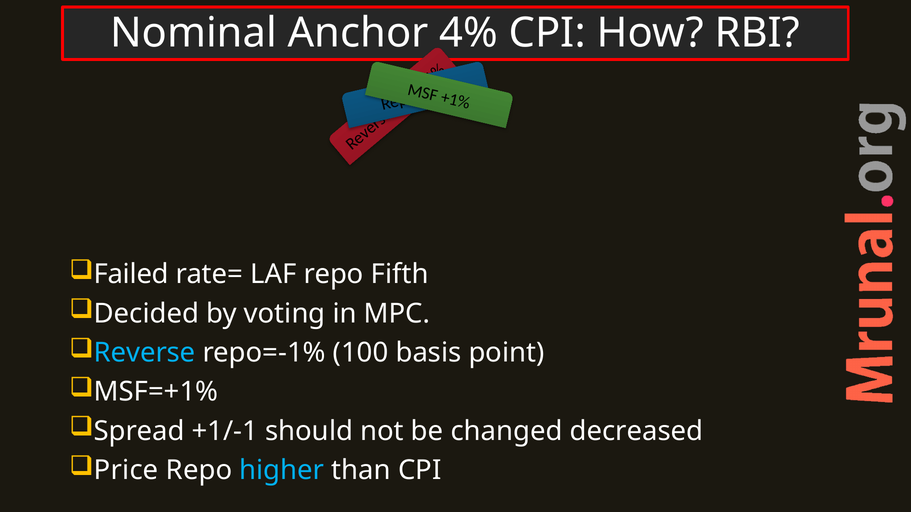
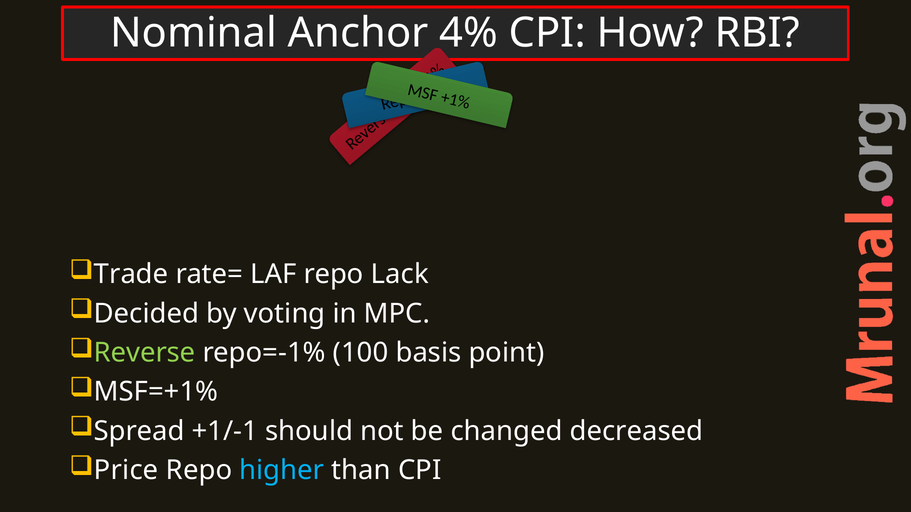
Failed: Failed -> Trade
Fifth: Fifth -> Lack
Reverse colour: light blue -> light green
